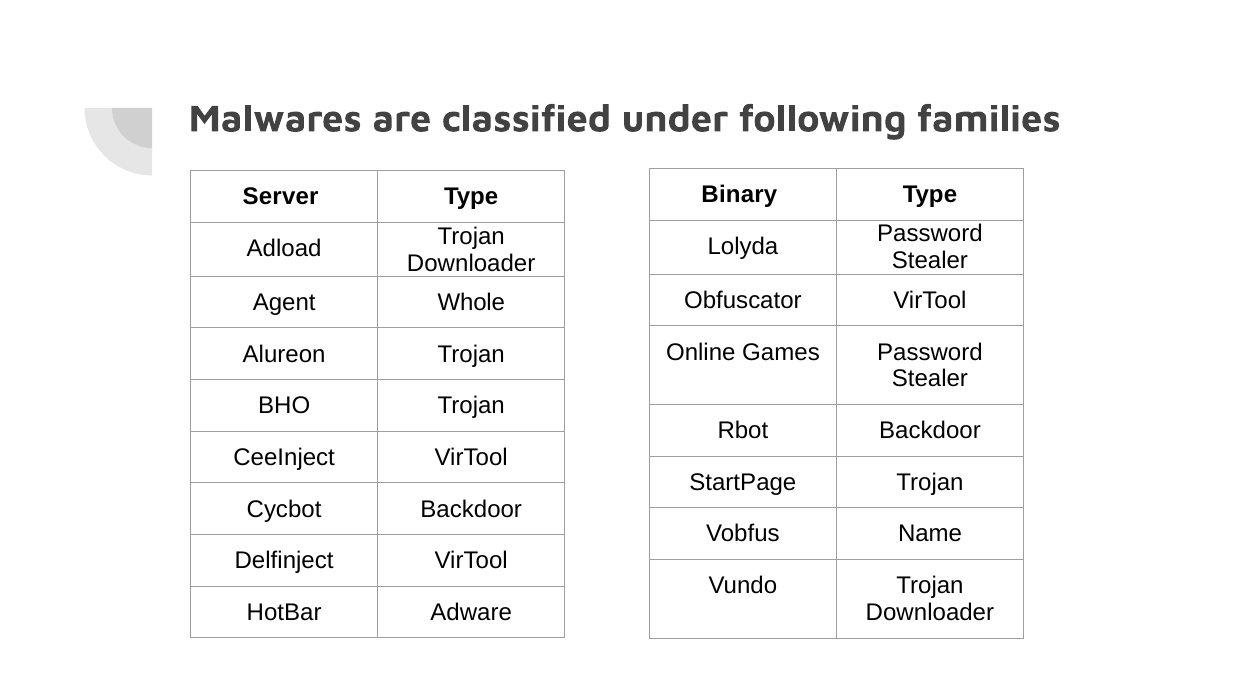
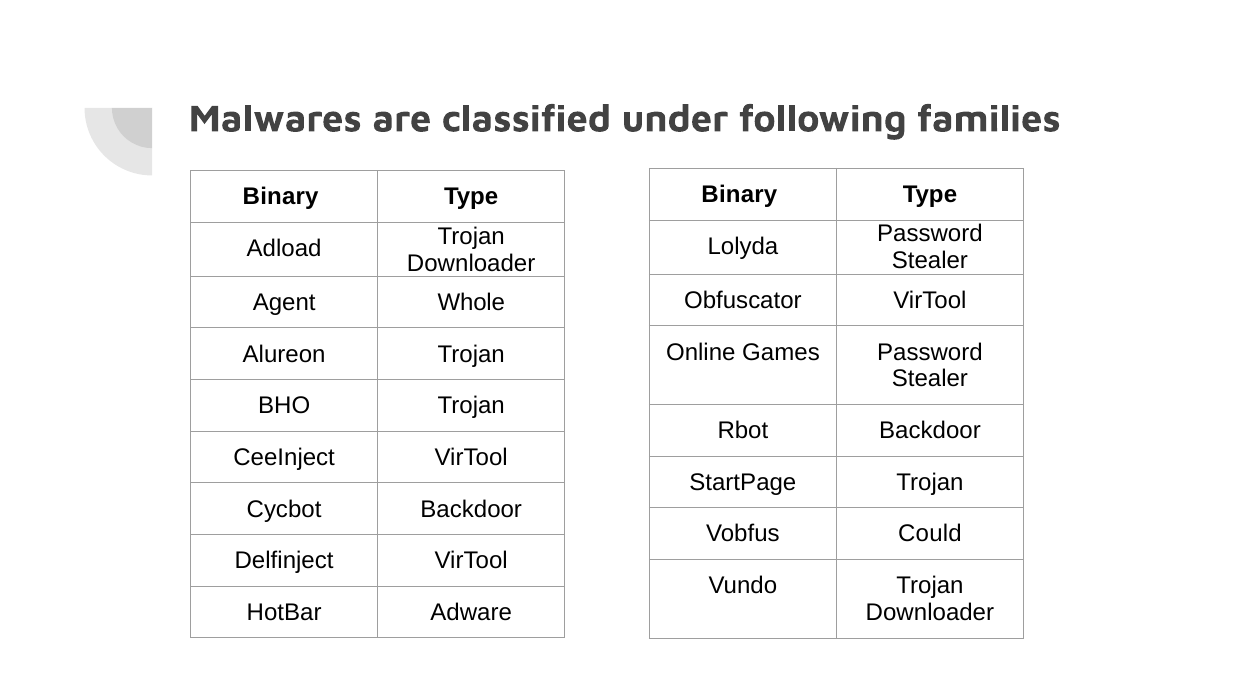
Server at (281, 197): Server -> Binary
Name: Name -> Could
